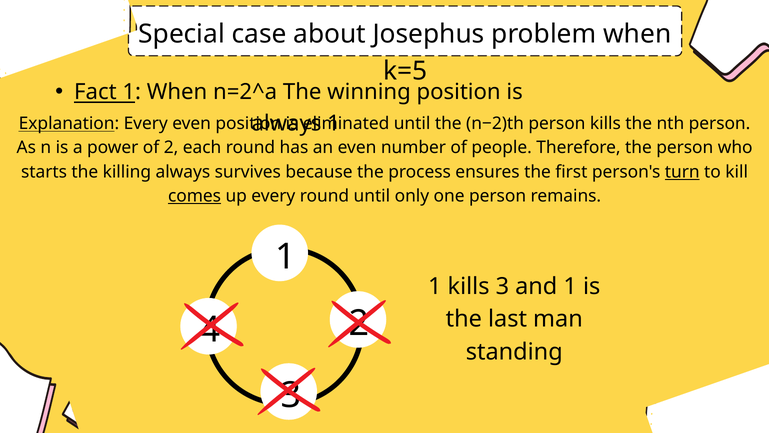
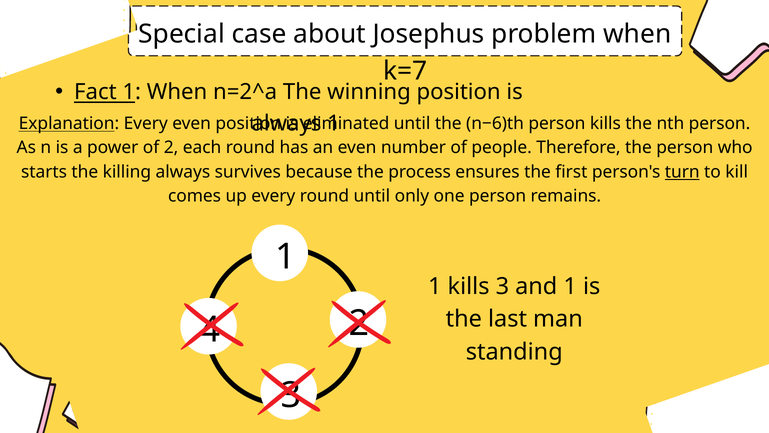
k=5: k=5 -> k=7
n−2)th: n−2)th -> n−6)th
comes underline: present -> none
